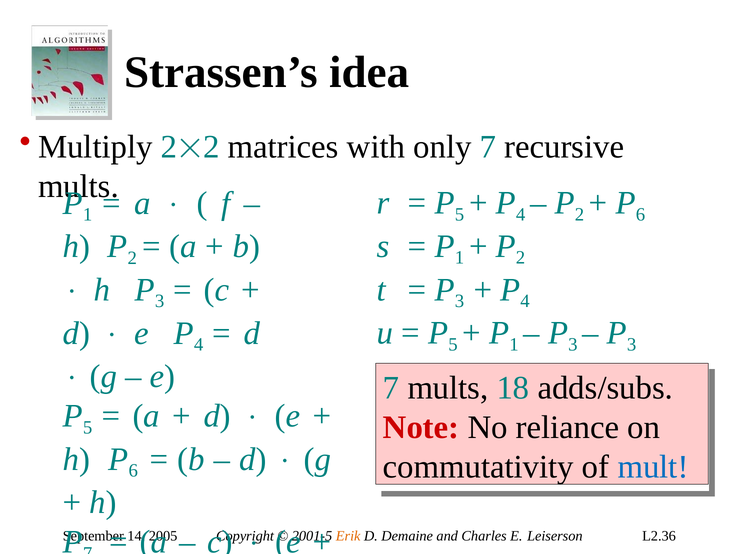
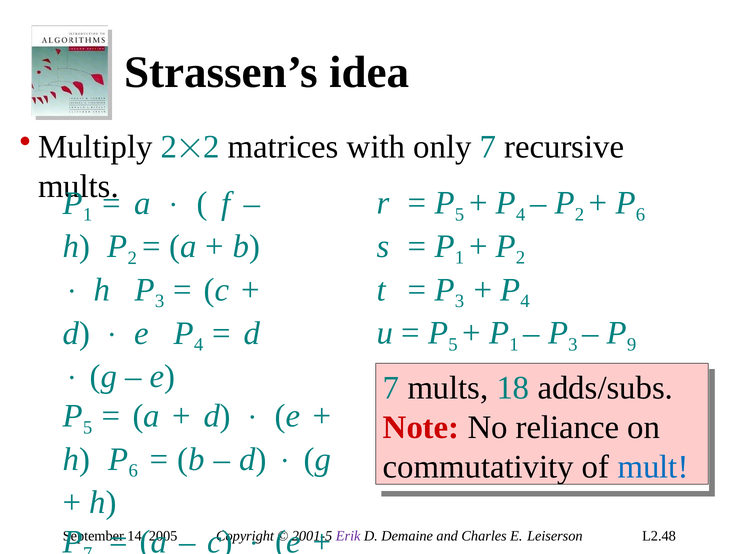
3 at (632, 345): 3 -> 9
Erik colour: orange -> purple
L2.36: L2.36 -> L2.48
